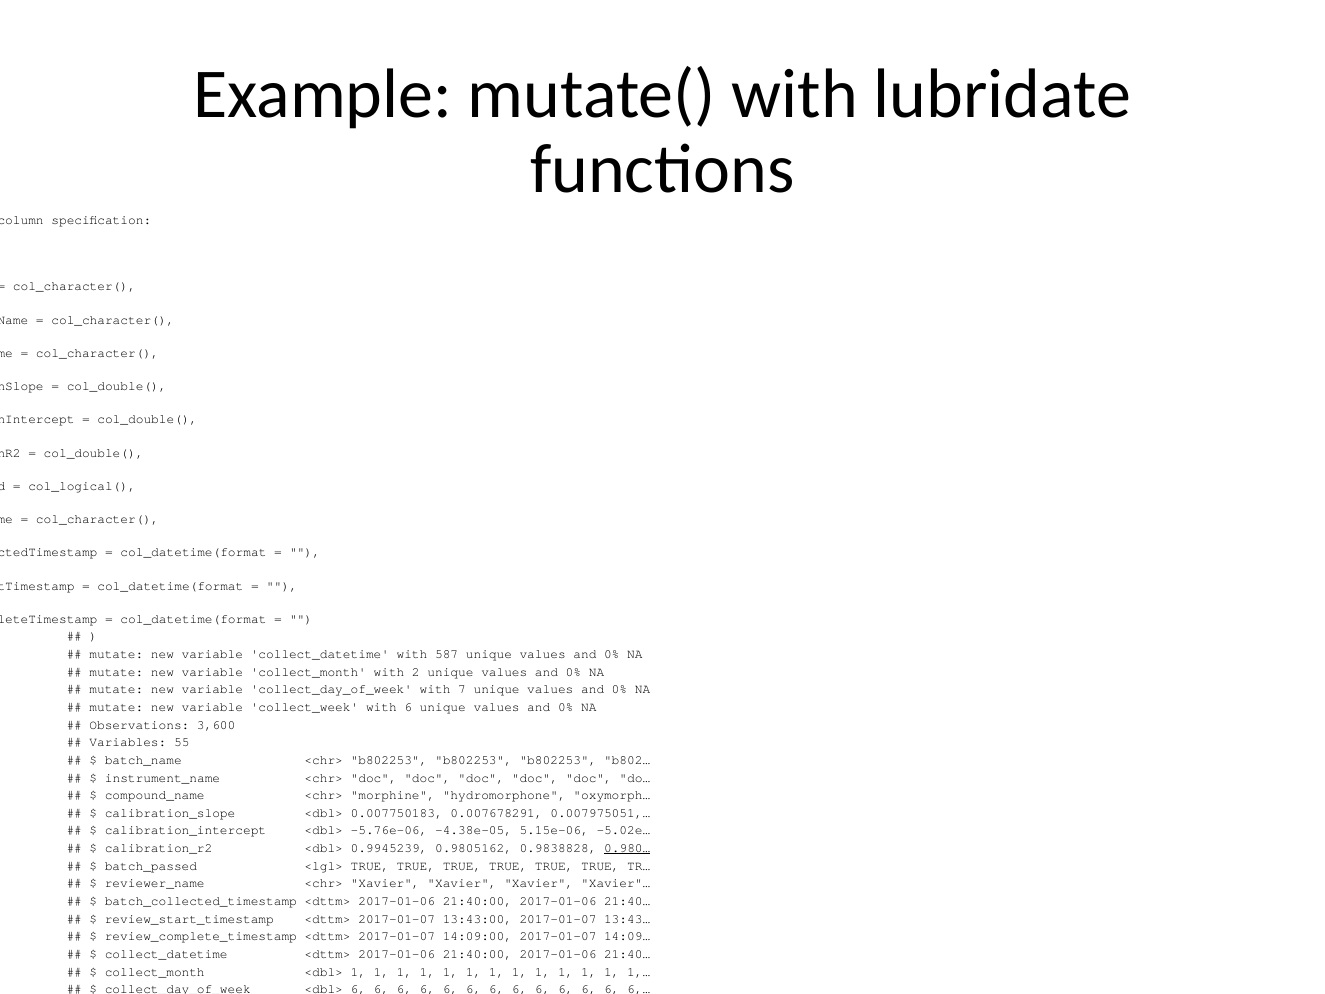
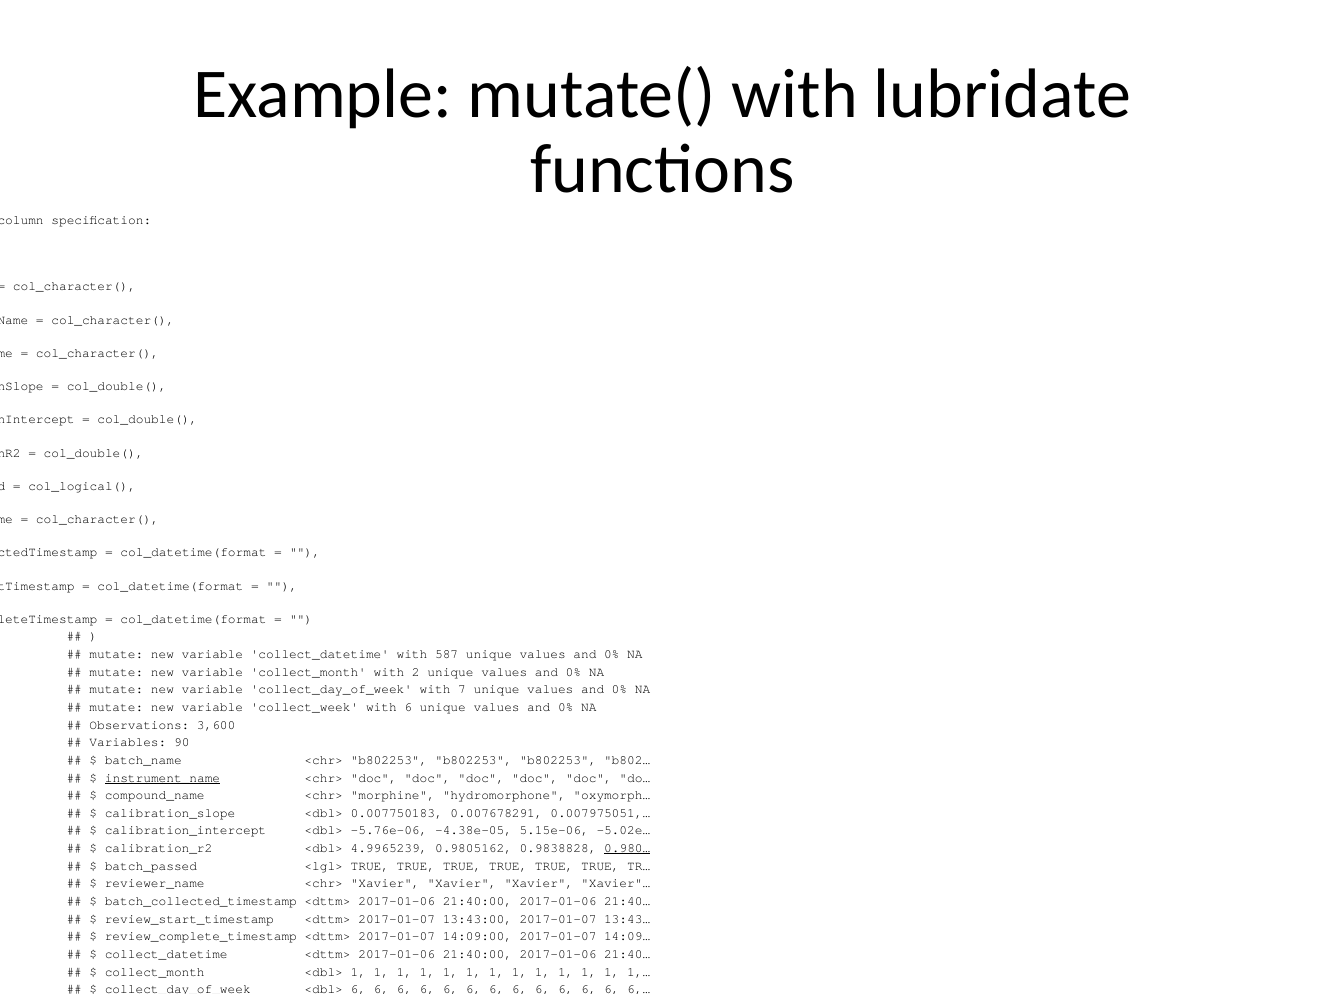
55: 55 -> 90
instrument_name underline: none -> present
0.9945239: 0.9945239 -> 4.9965239
